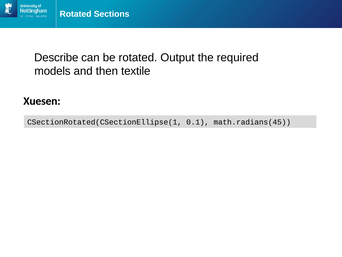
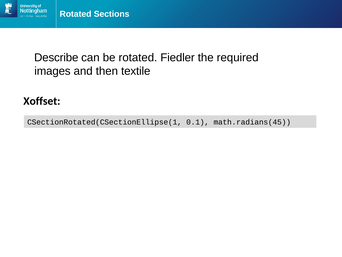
Output: Output -> Fiedler
models: models -> images
Xuesen: Xuesen -> Xoffset
